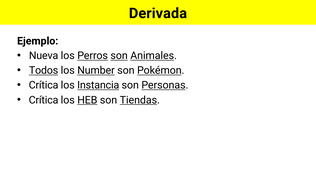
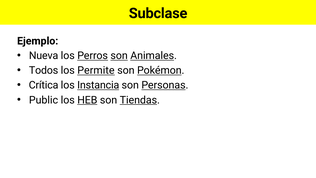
Derivada: Derivada -> Subclase
Todos underline: present -> none
Number: Number -> Permite
Crítica at (44, 100): Crítica -> Public
